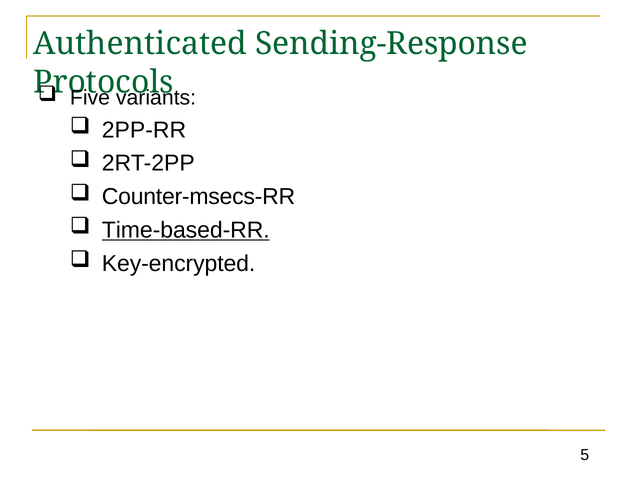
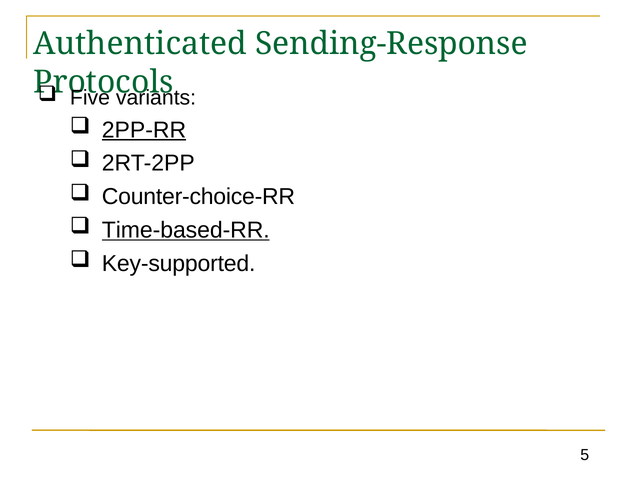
2PP-RR underline: none -> present
Counter-msecs-RR: Counter-msecs-RR -> Counter-choice-RR
Key-encrypted: Key-encrypted -> Key-supported
